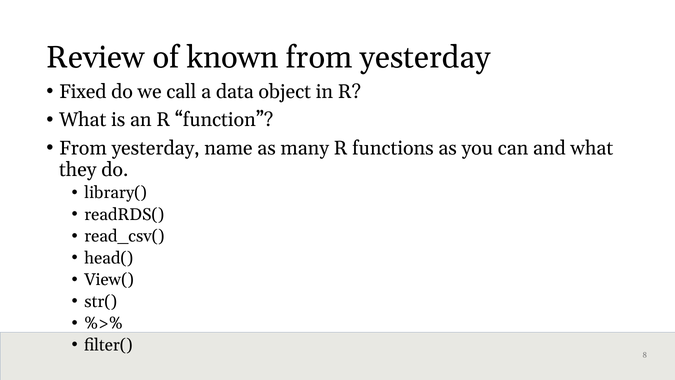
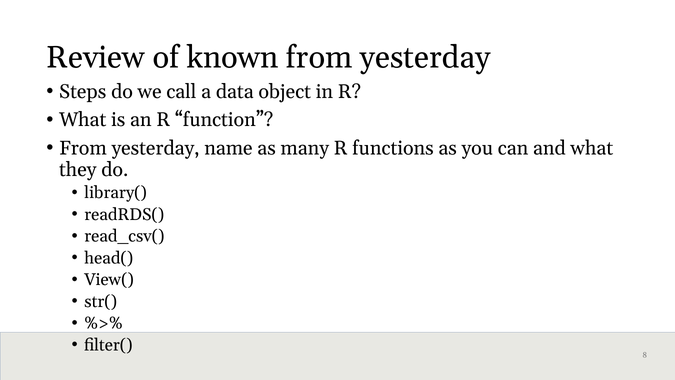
Fixed: Fixed -> Steps
